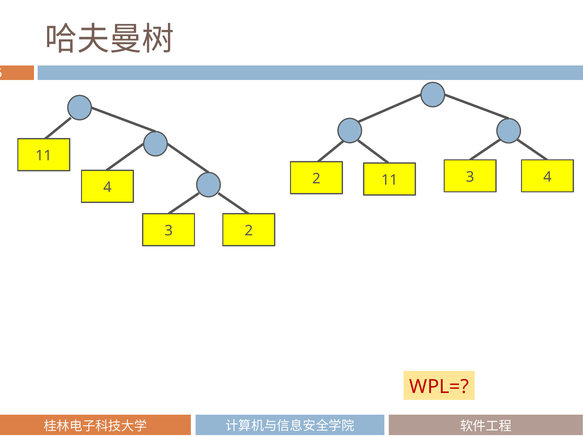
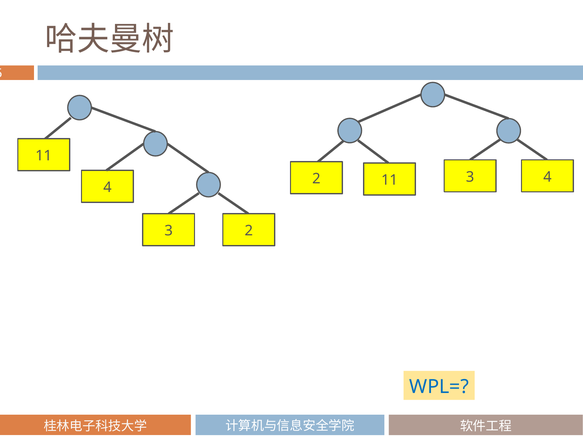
WPL= colour: red -> blue
